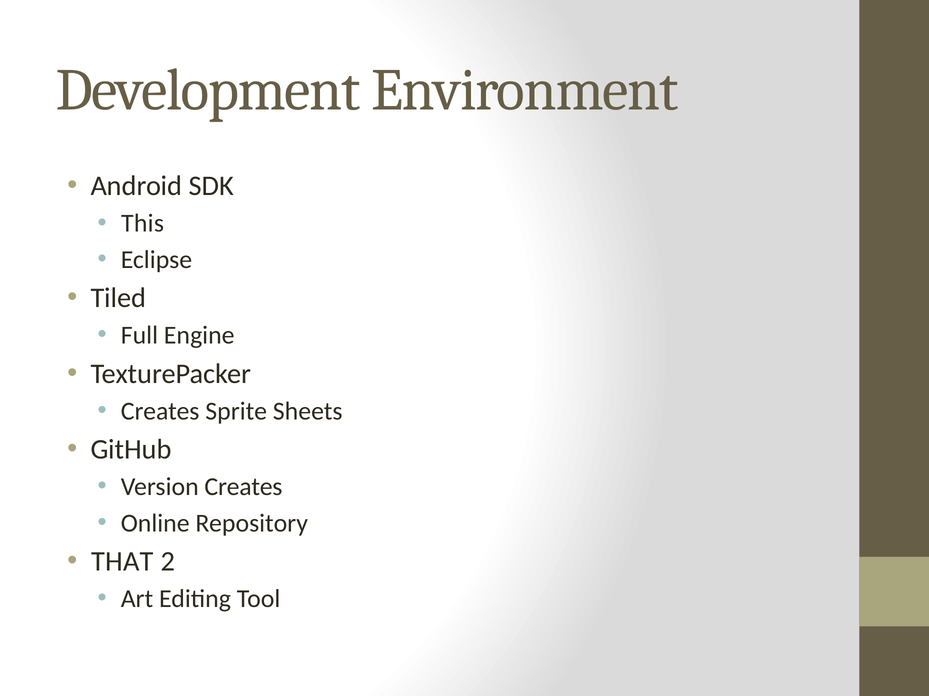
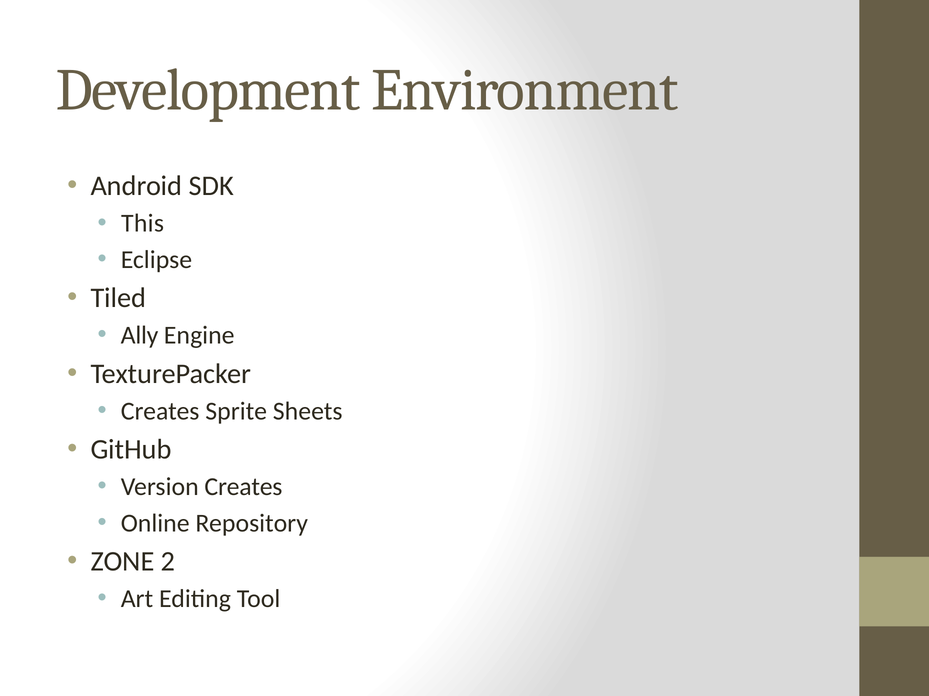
Full: Full -> Ally
THAT: THAT -> ZONE
